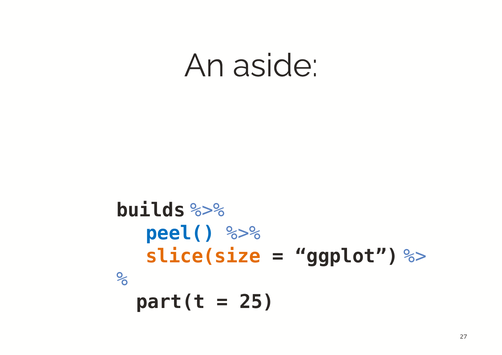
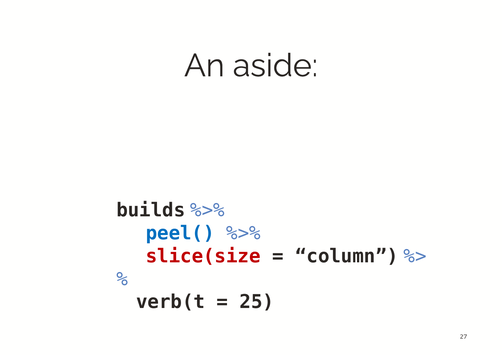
slice(size colour: orange -> red
ggplot: ggplot -> column
part(t: part(t -> verb(t
